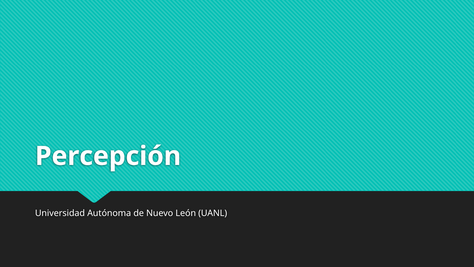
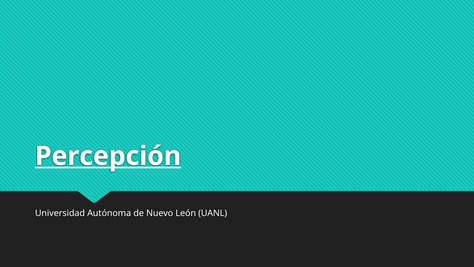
Percepción underline: none -> present
